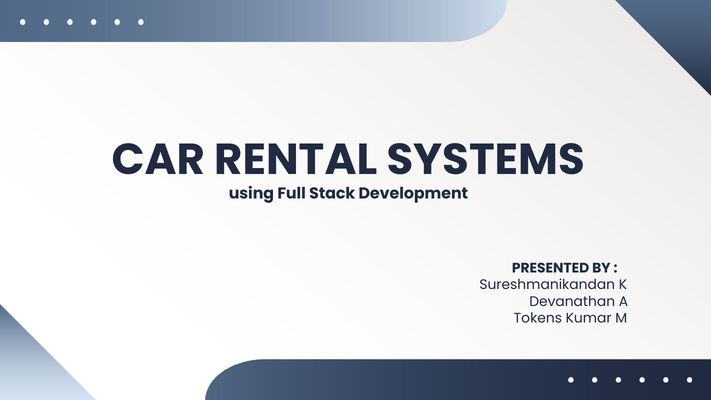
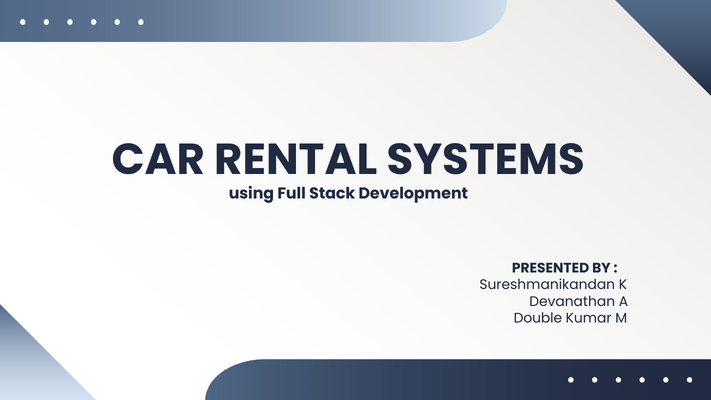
Tokens: Tokens -> Double
